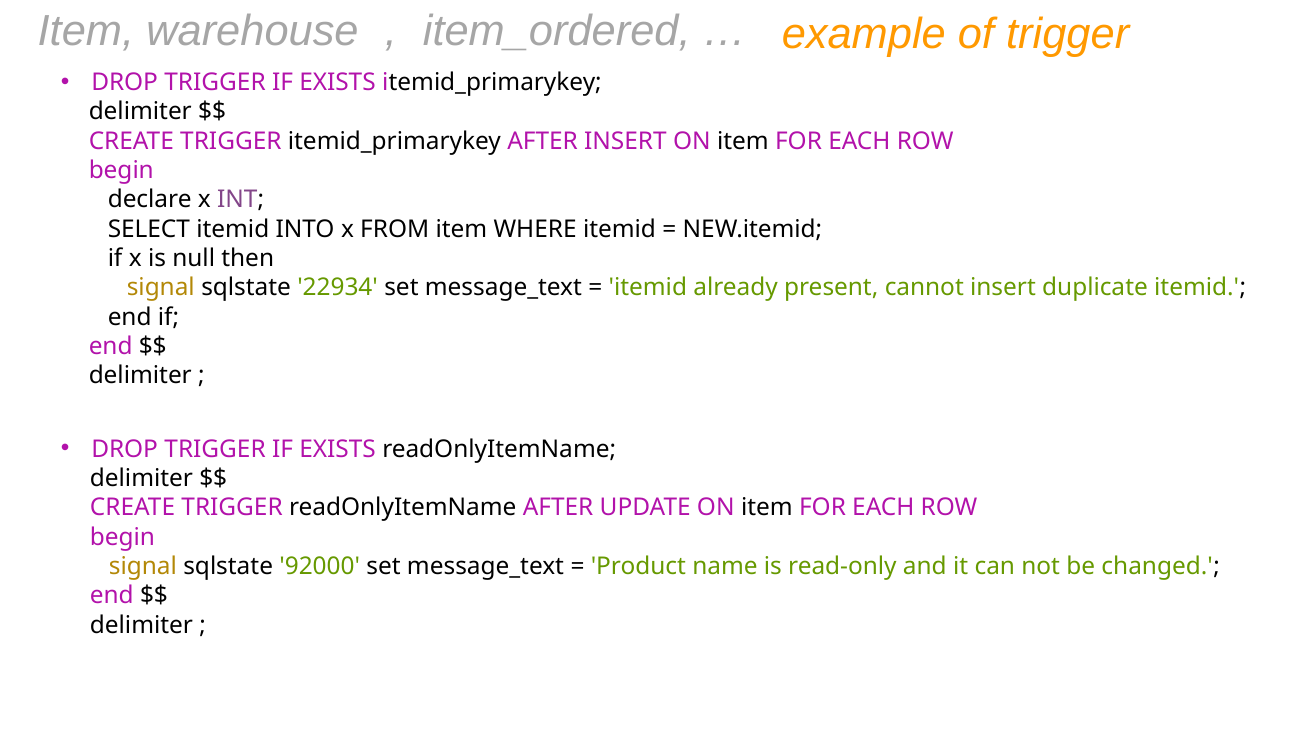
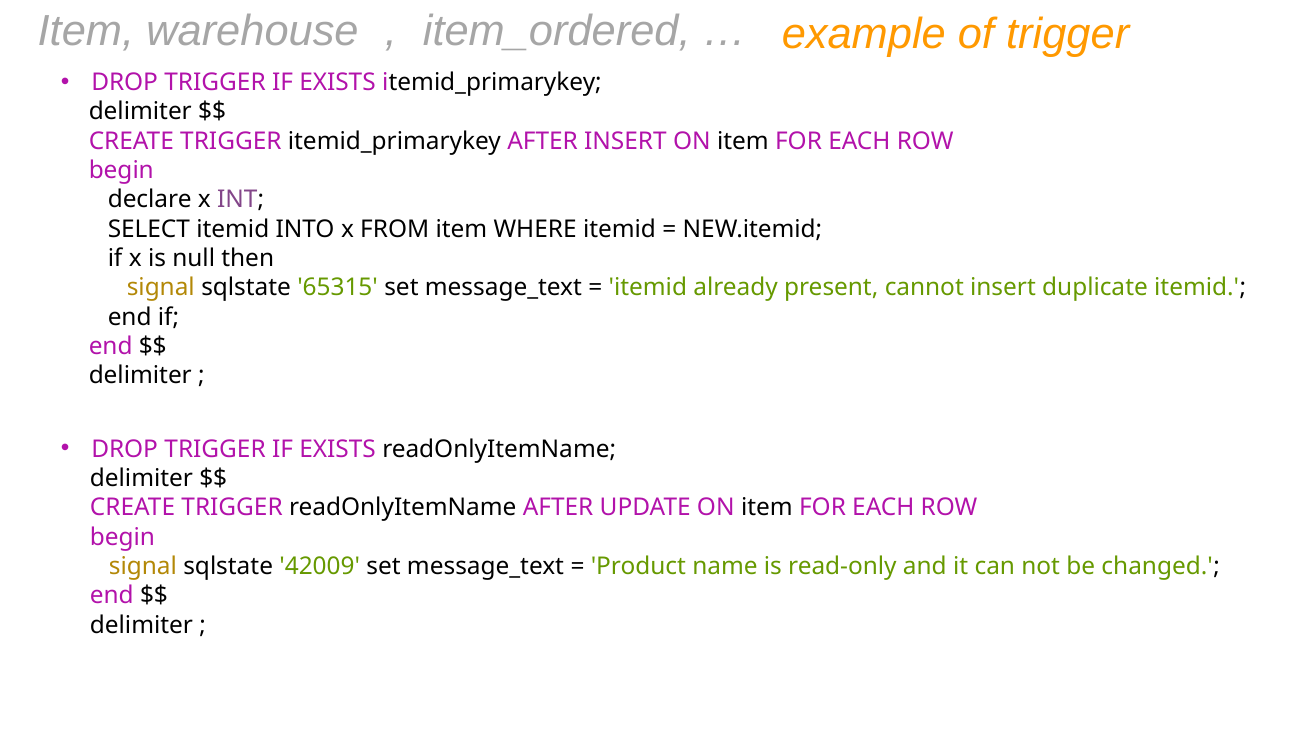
22934: 22934 -> 65315
92000: 92000 -> 42009
